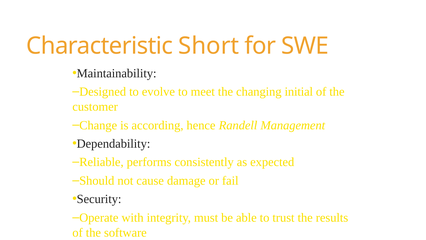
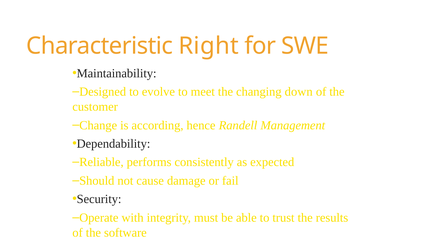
Short: Short -> Right
initial: initial -> down
